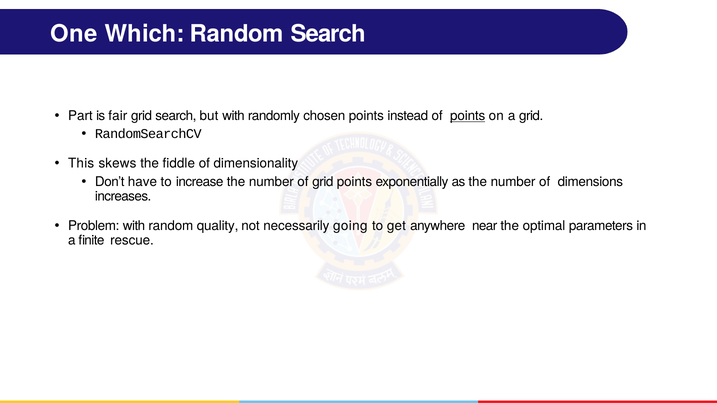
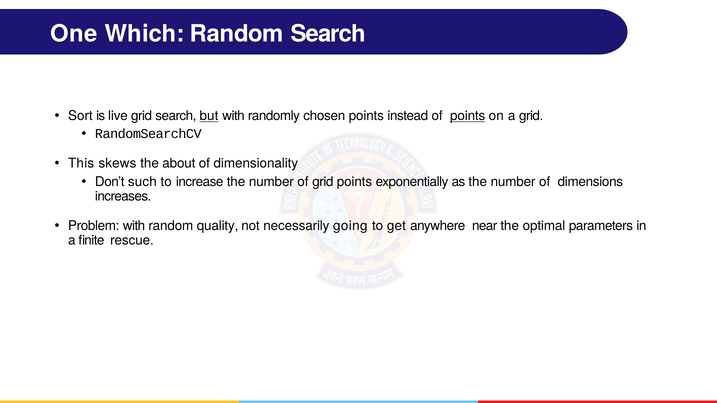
Part: Part -> Sort
fair: fair -> live
but underline: none -> present
fiddle: fiddle -> about
have: have -> such
